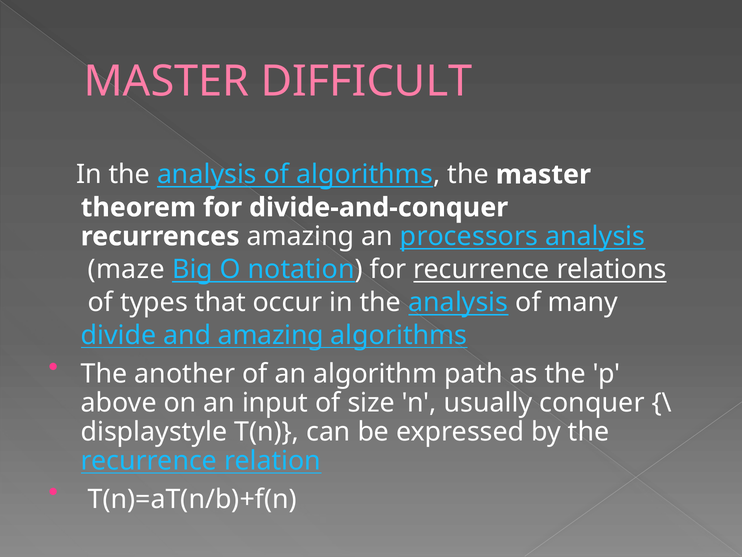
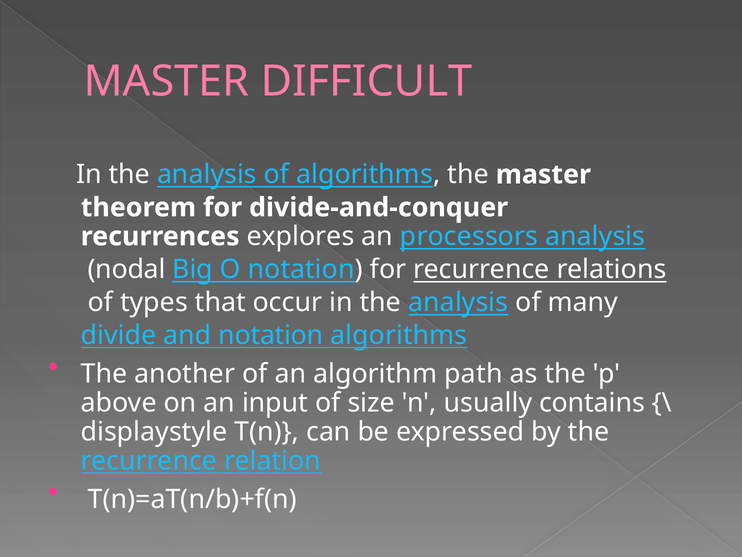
recurrences amazing: amazing -> explores
maze: maze -> nodal
and amazing: amazing -> notation
conquer: conquer -> contains
